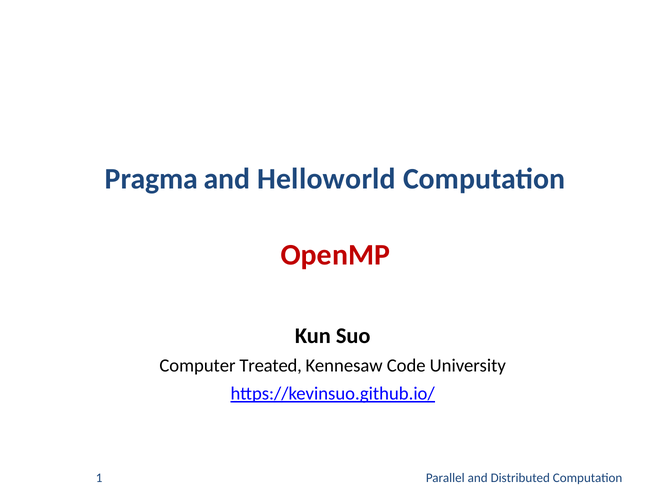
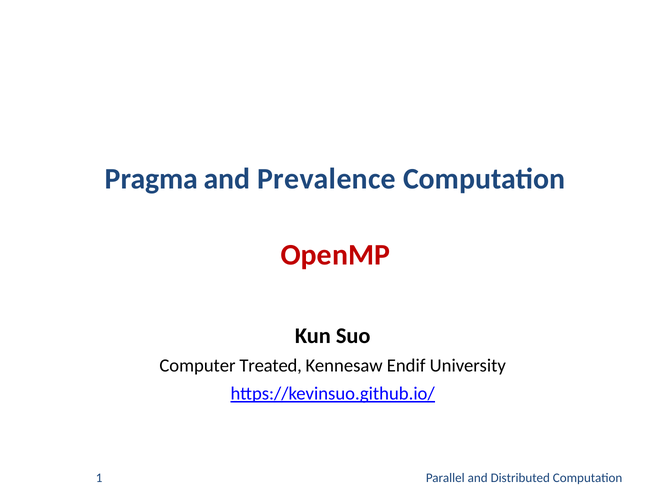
Helloworld: Helloworld -> Prevalence
Code: Code -> Endif
